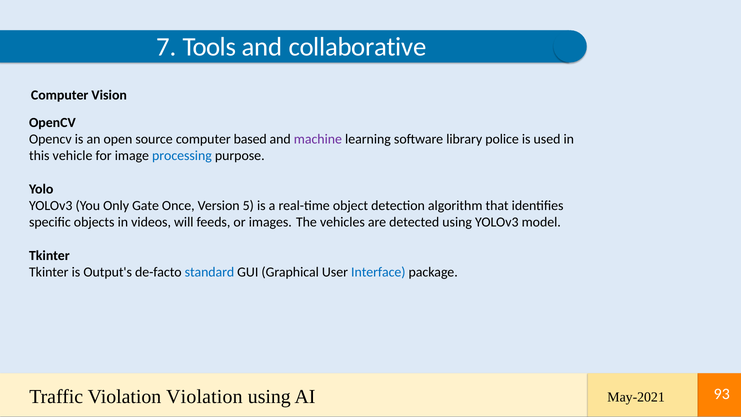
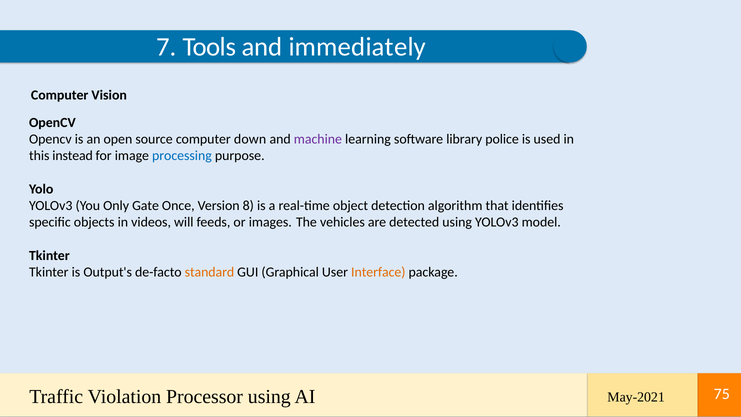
collaborative: collaborative -> immediately
based: based -> down
vehicle: vehicle -> instead
5: 5 -> 8
standard colour: blue -> orange
Interface colour: blue -> orange
Violation Violation: Violation -> Processor
93: 93 -> 75
